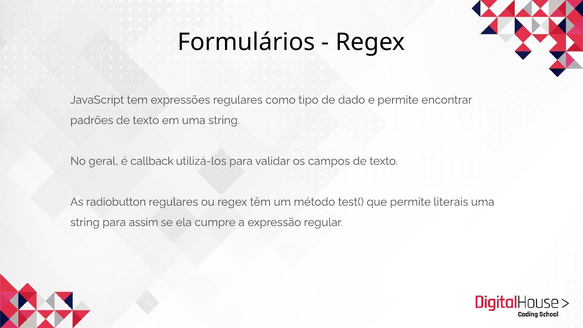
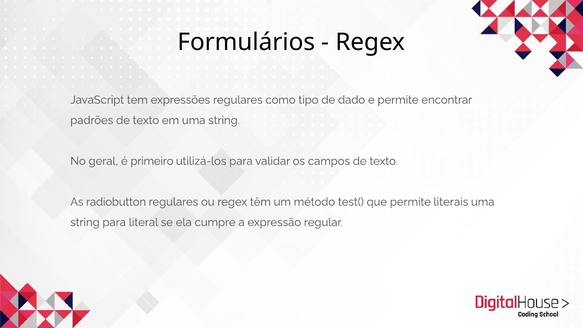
callback: callback -> primeiro
assim: assim -> literal
